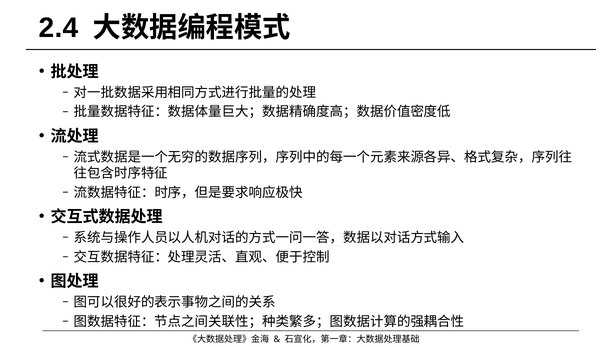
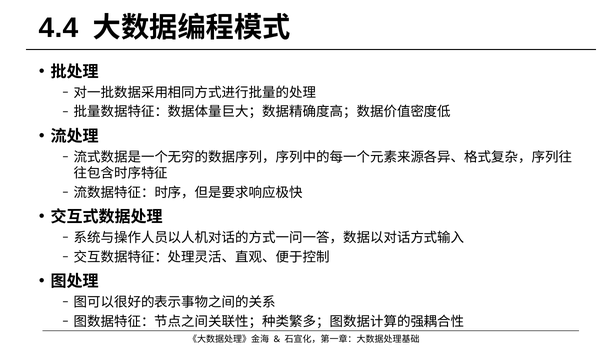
2.4: 2.4 -> 4.4
